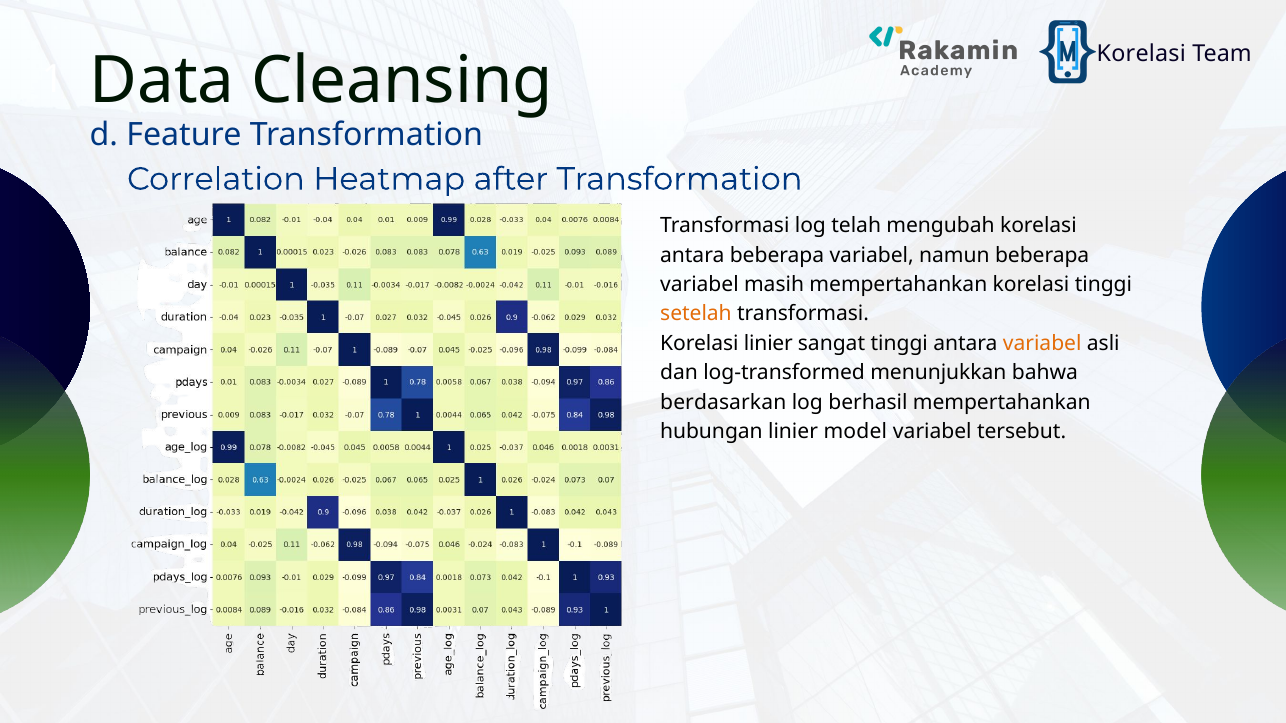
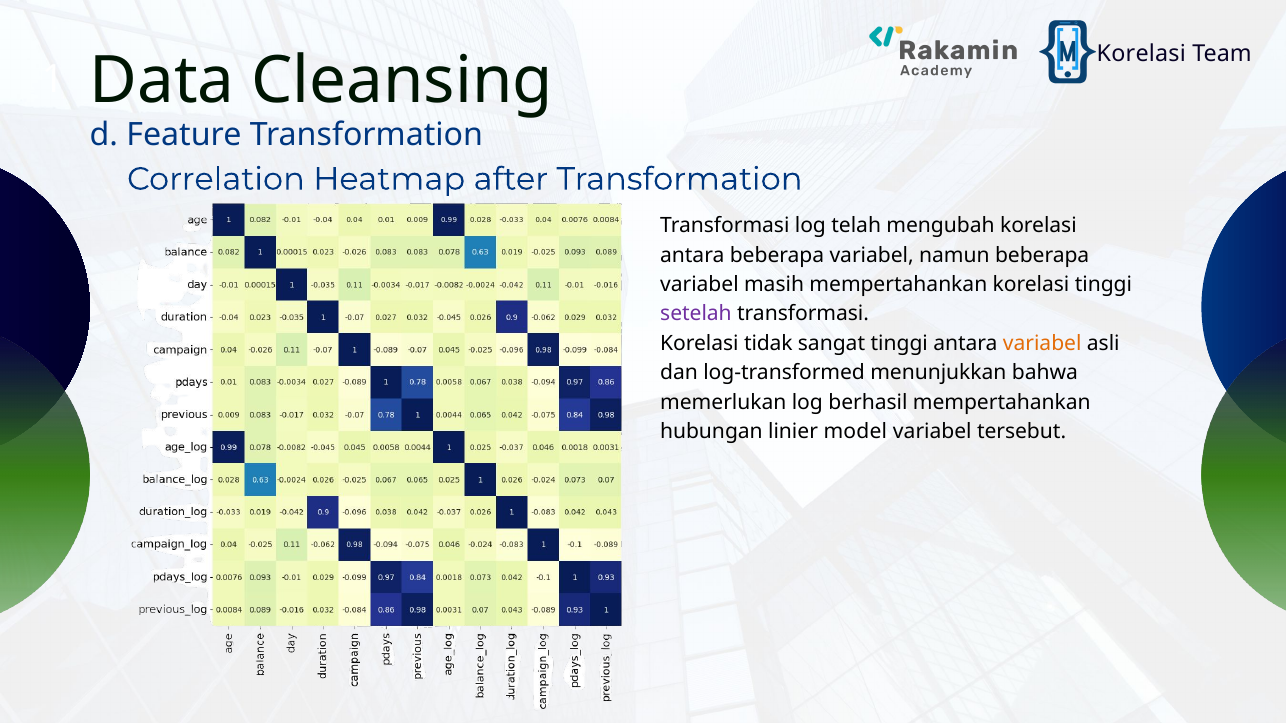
setelah colour: orange -> purple
Korelasi linier: linier -> tidak
berdasarkan: berdasarkan -> memerlukan
